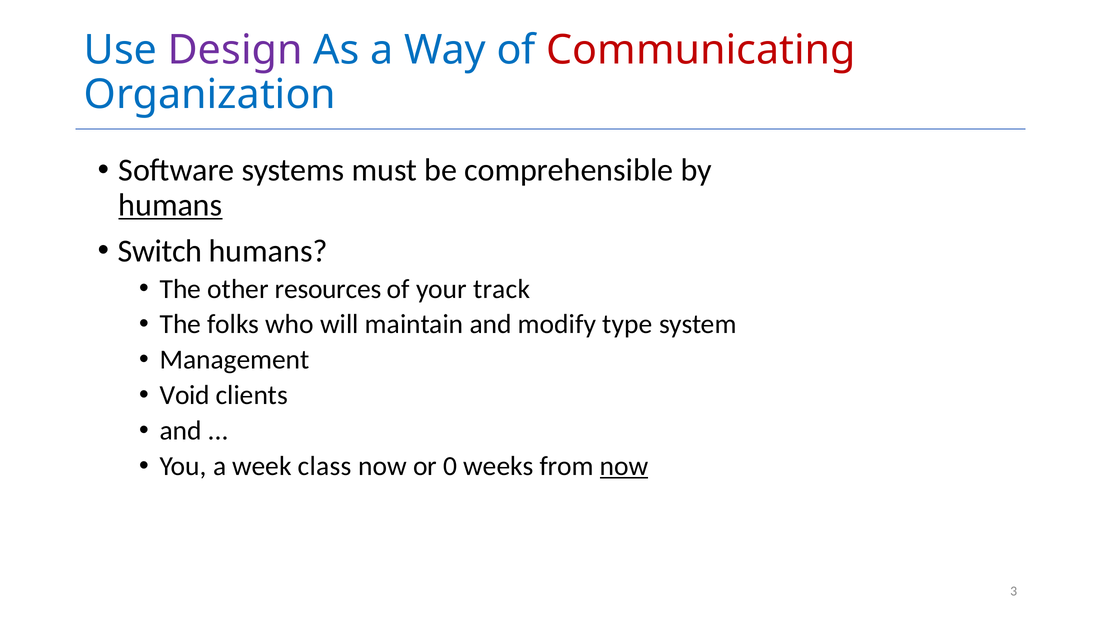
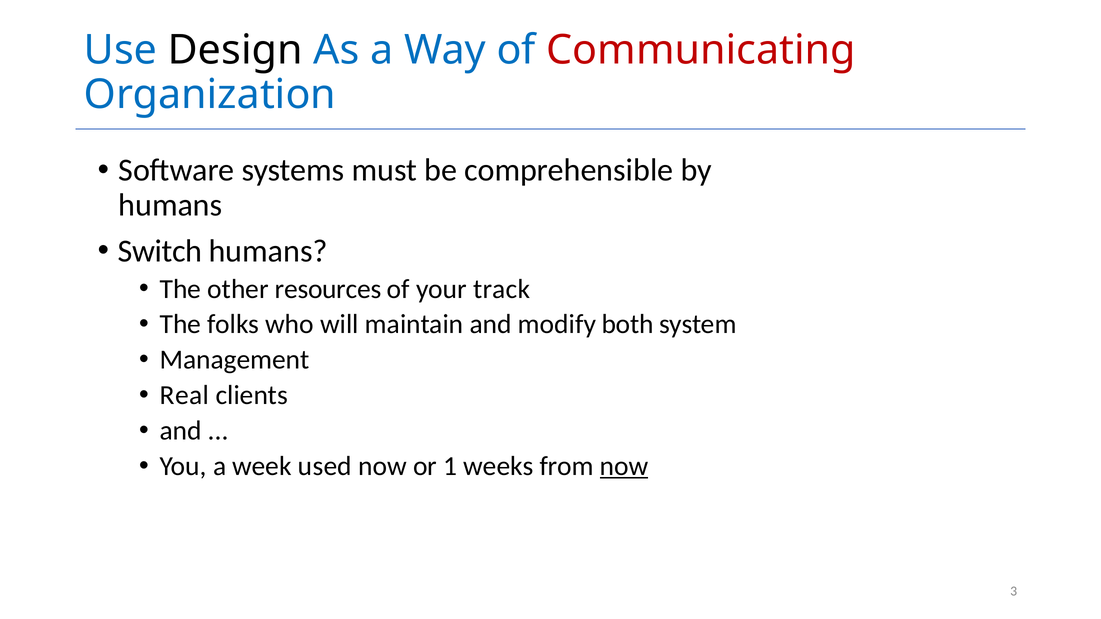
Design colour: purple -> black
humans at (170, 205) underline: present -> none
type: type -> both
Void: Void -> Real
class: class -> used
0: 0 -> 1
